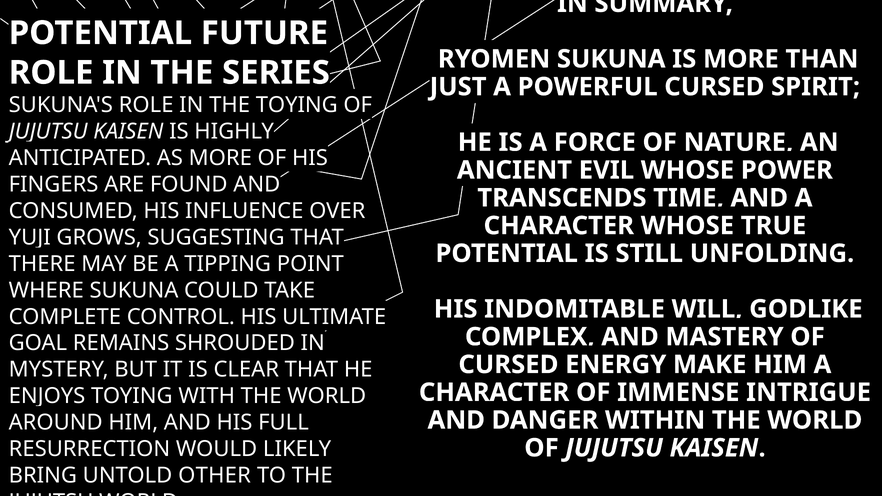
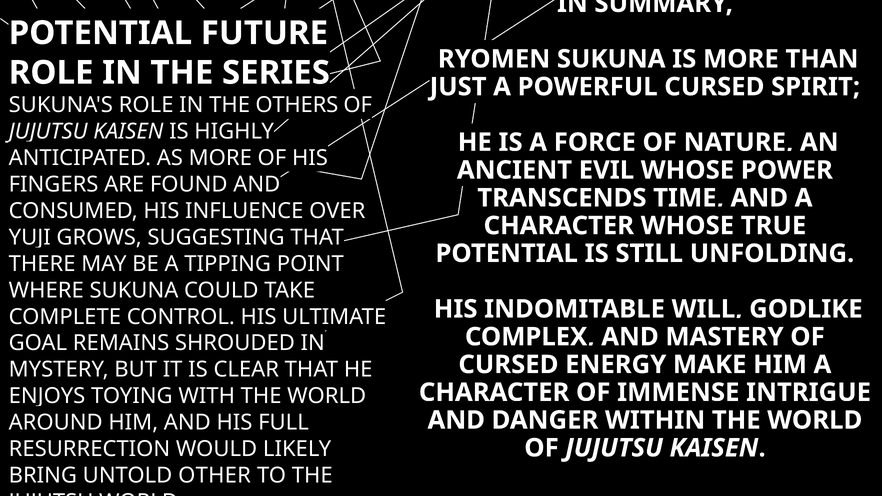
TOYING at (297, 105): TOYING -> OTHERS
